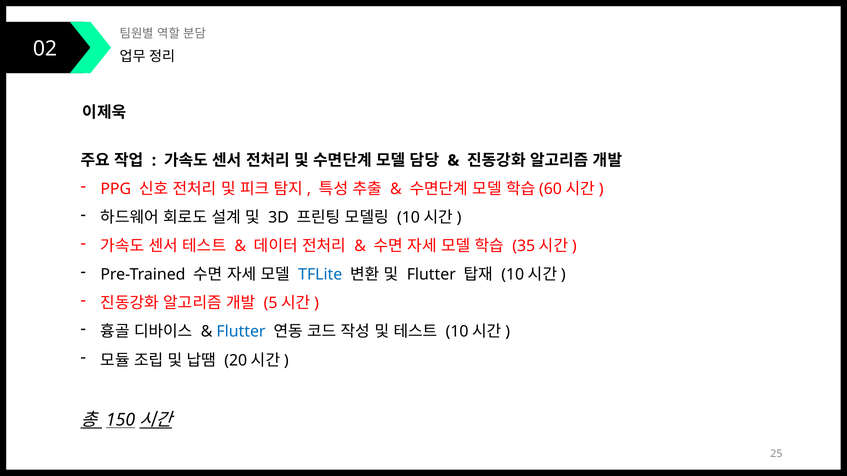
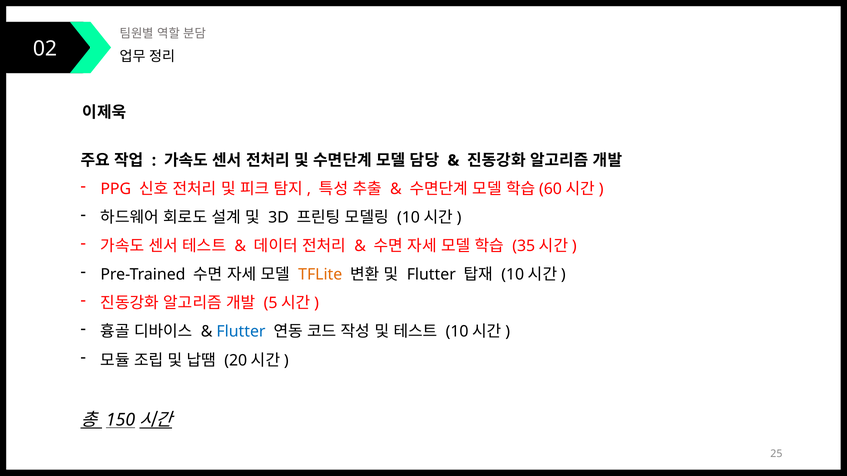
TFLite colour: blue -> orange
